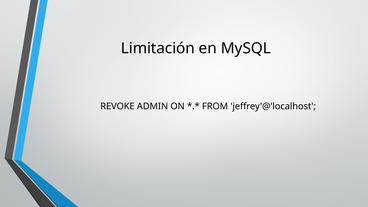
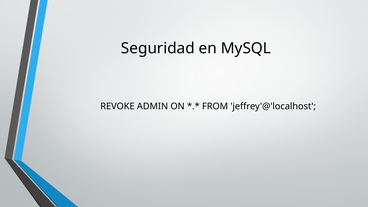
Limitación: Limitación -> Seguridad
